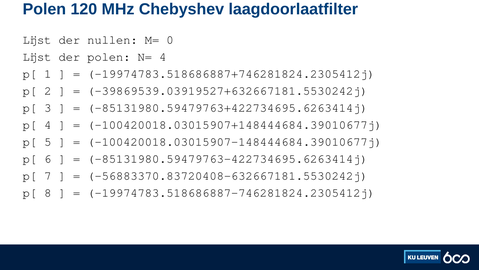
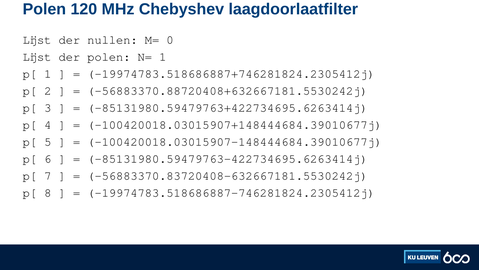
N= 4: 4 -> 1
-39869539.03919527+632667181.5530242j: -39869539.03919527+632667181.5530242j -> -56883370.88720408+632667181.5530242j
